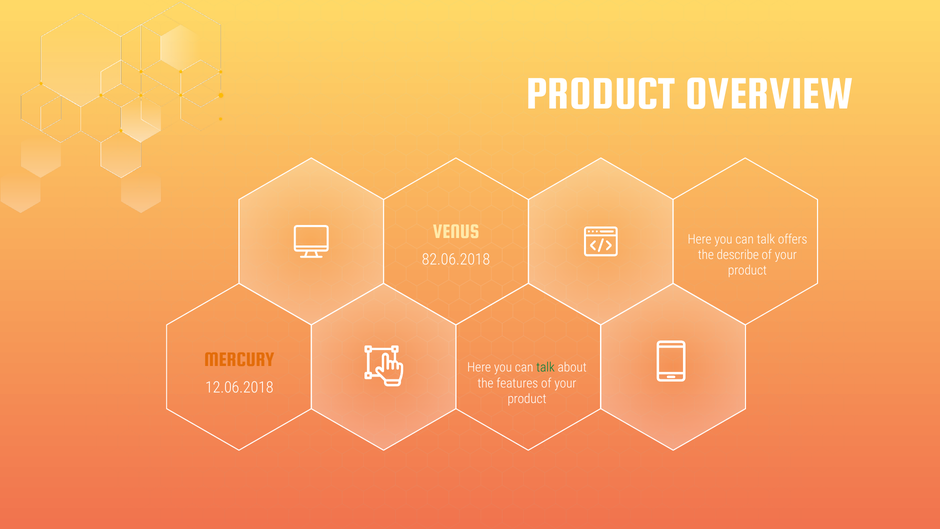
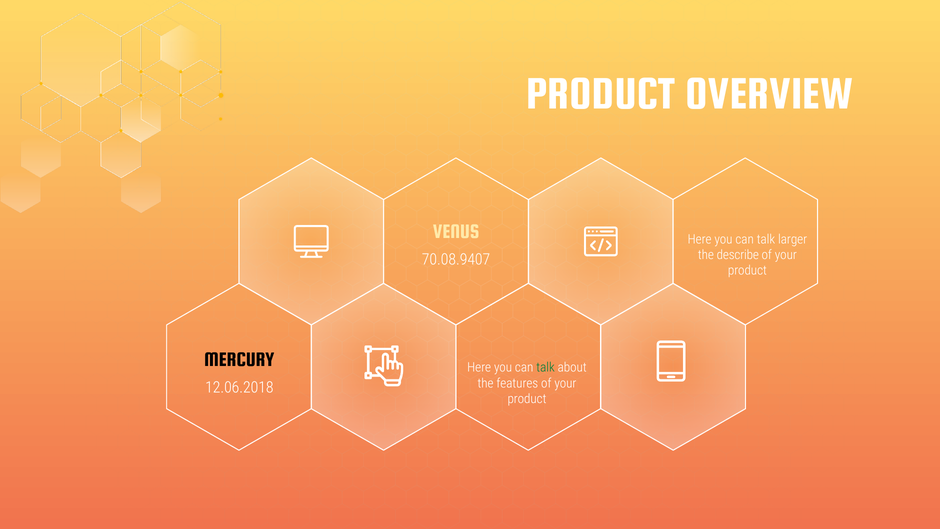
offers: offers -> larger
82.06.2018: 82.06.2018 -> 70.08.9407
MERCURY colour: orange -> black
